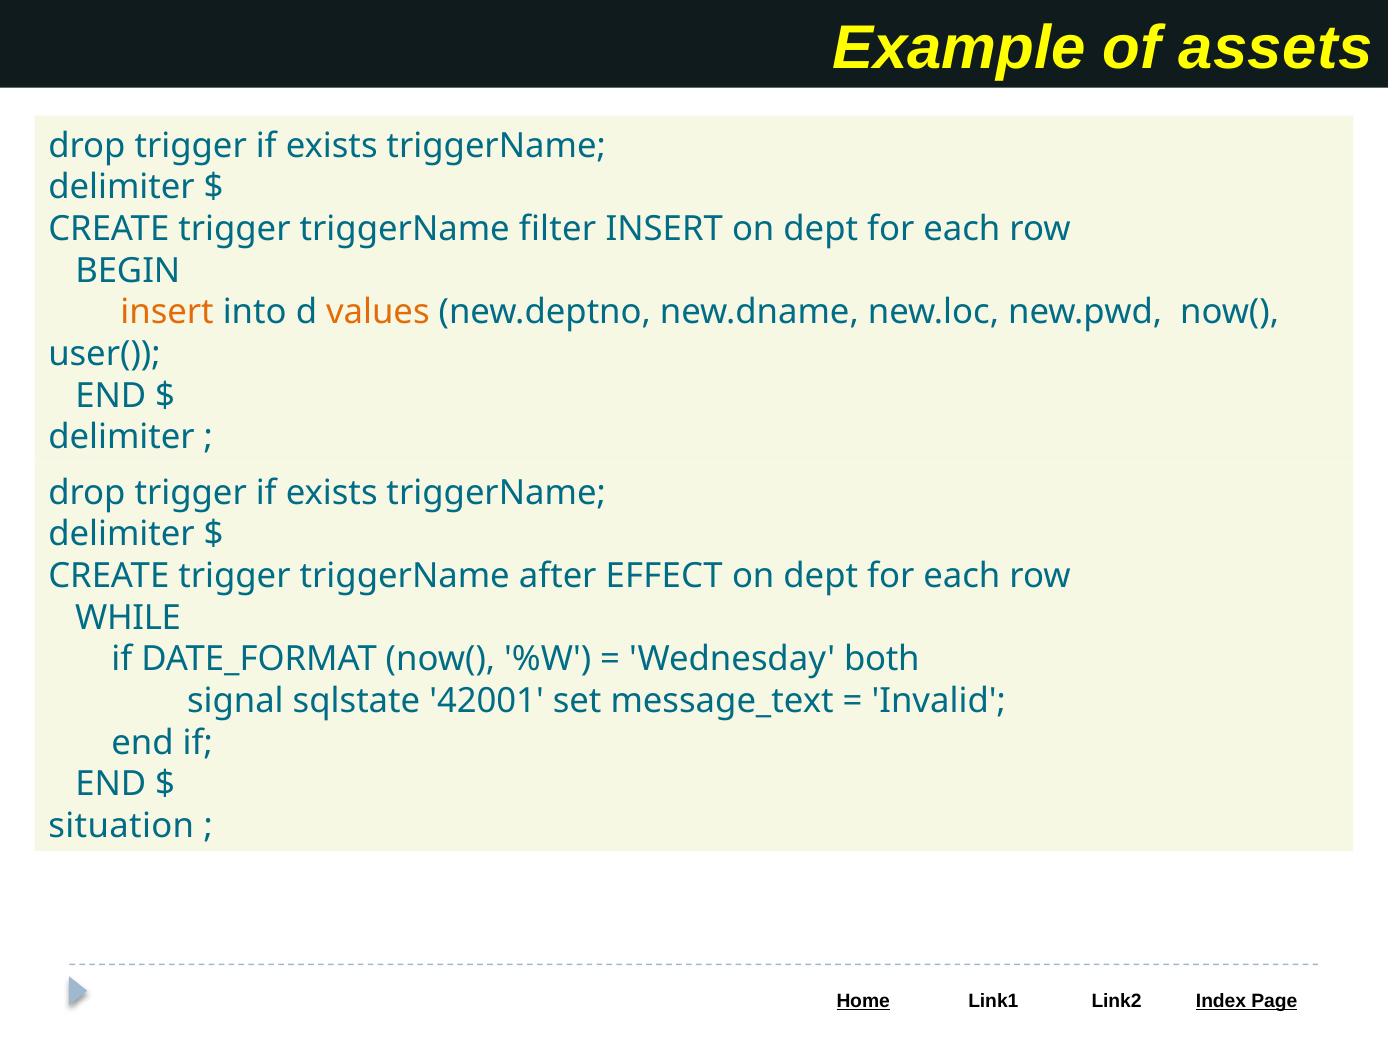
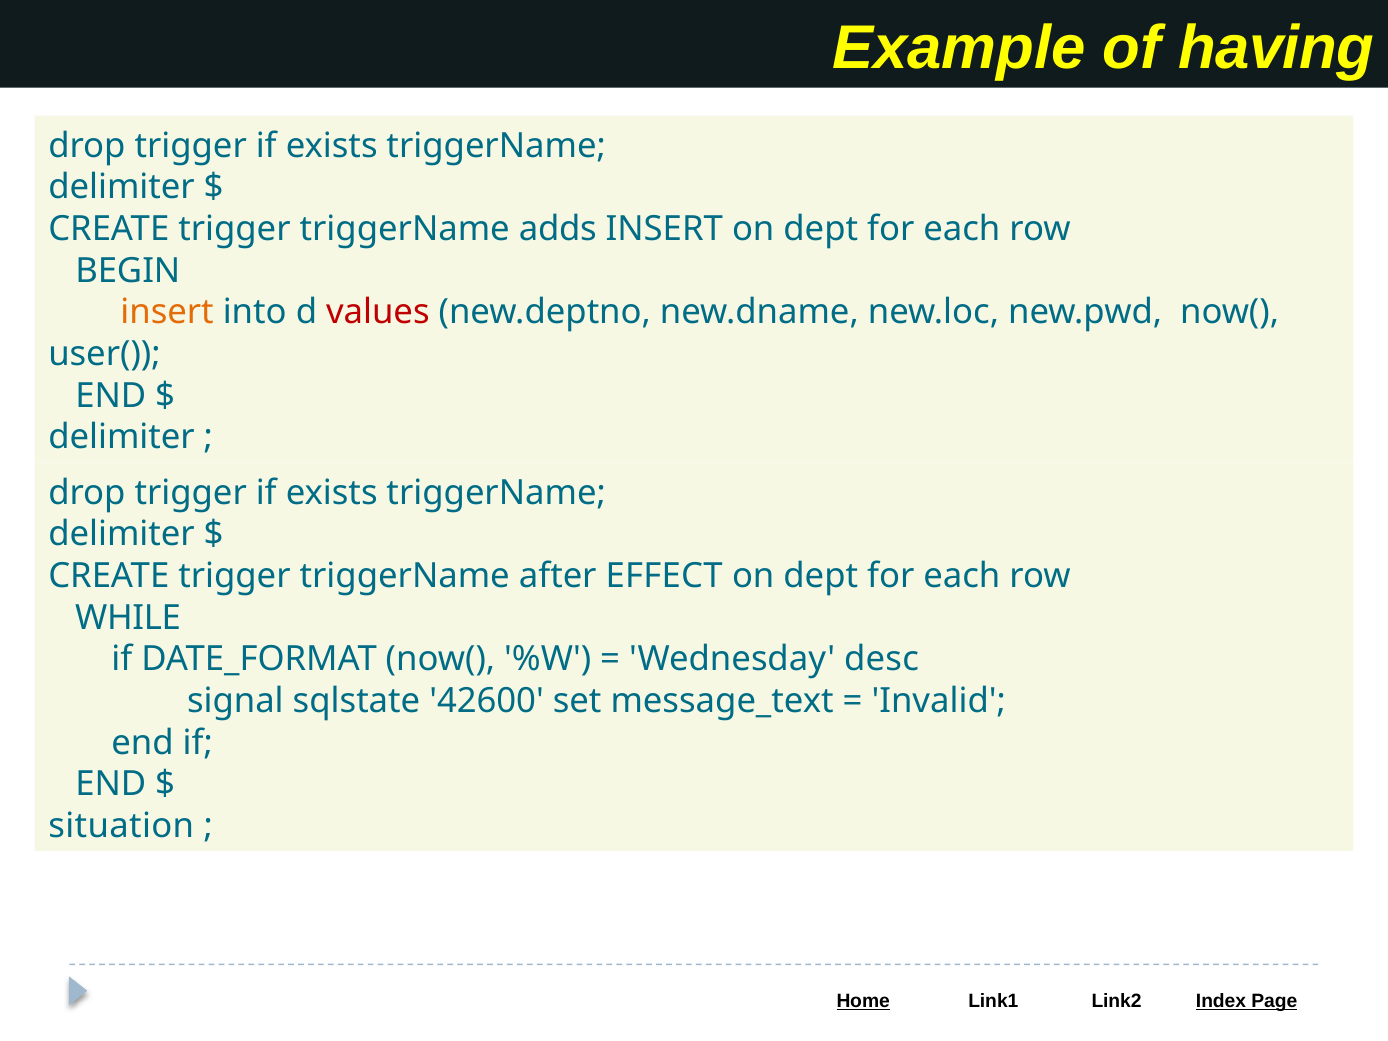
assets: assets -> having
filter: filter -> adds
values colour: orange -> red
both: both -> desc
42001: 42001 -> 42600
